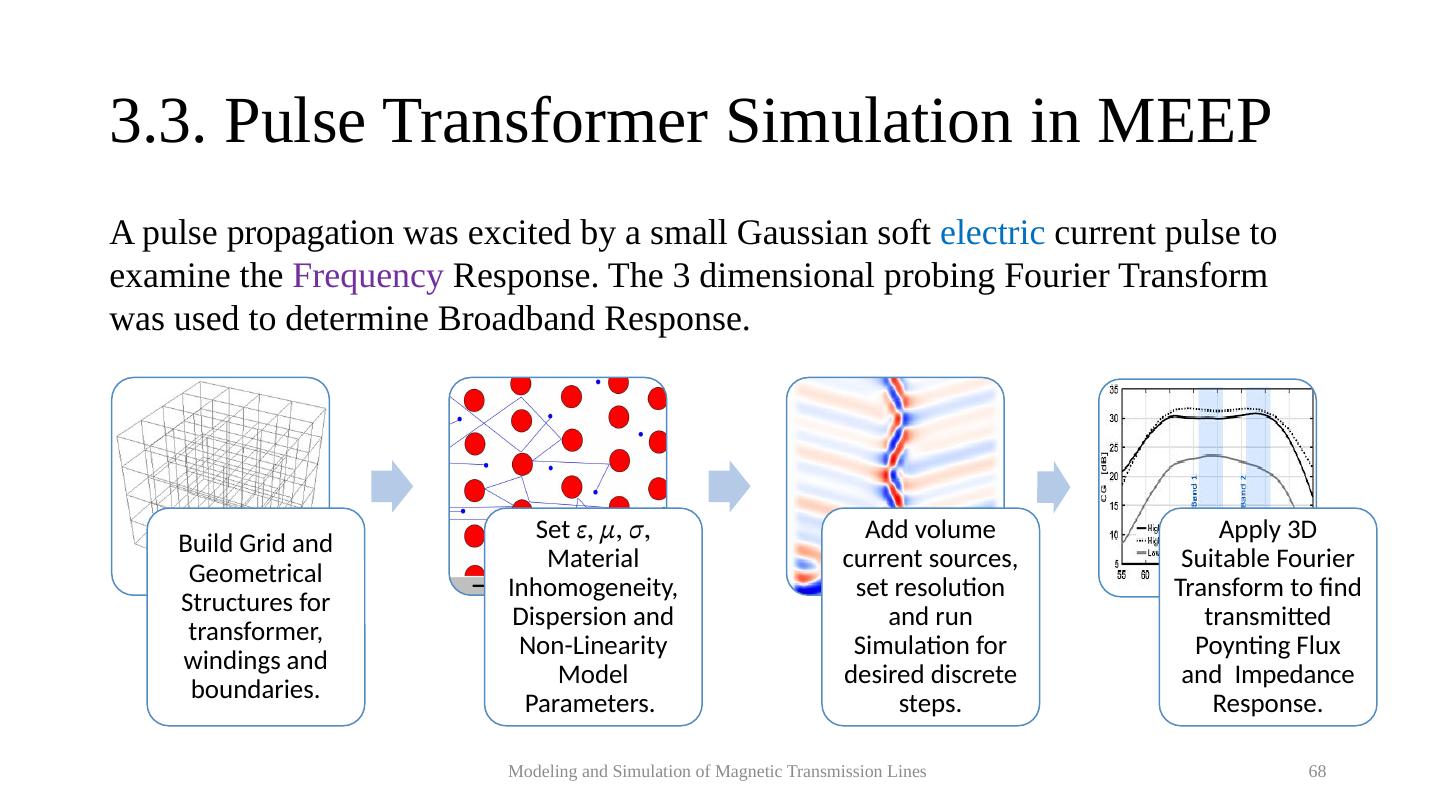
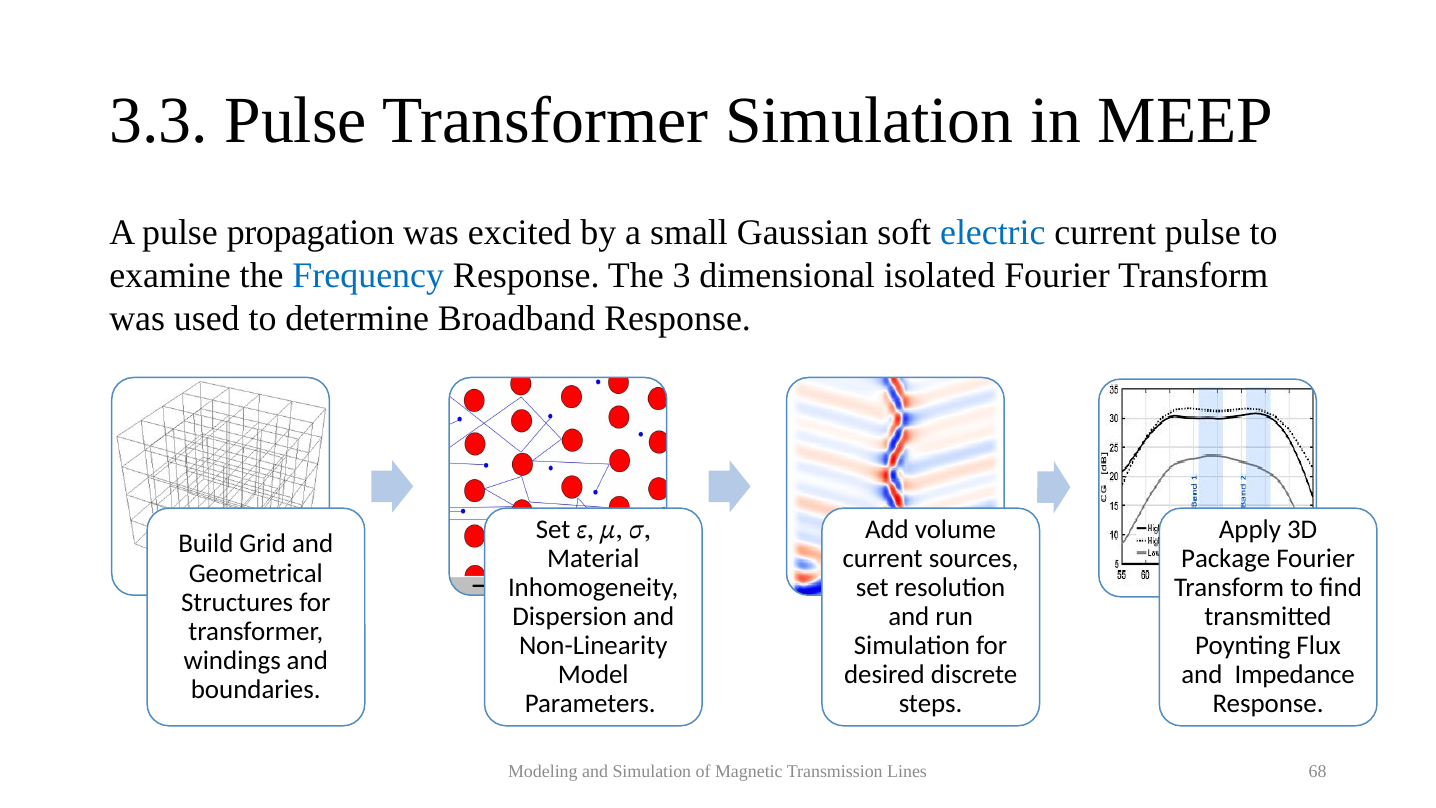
Frequency colour: purple -> blue
probing: probing -> isolated
Suitable: Suitable -> Package
